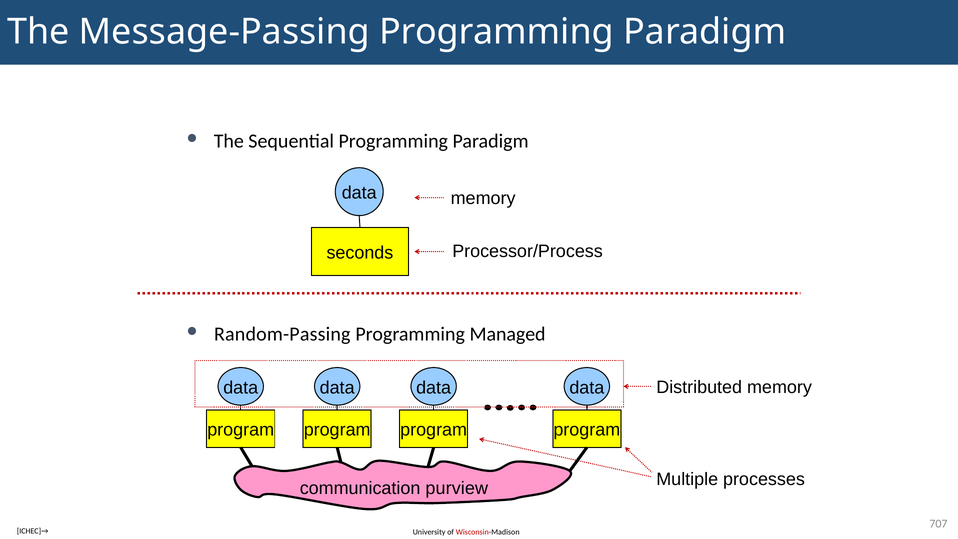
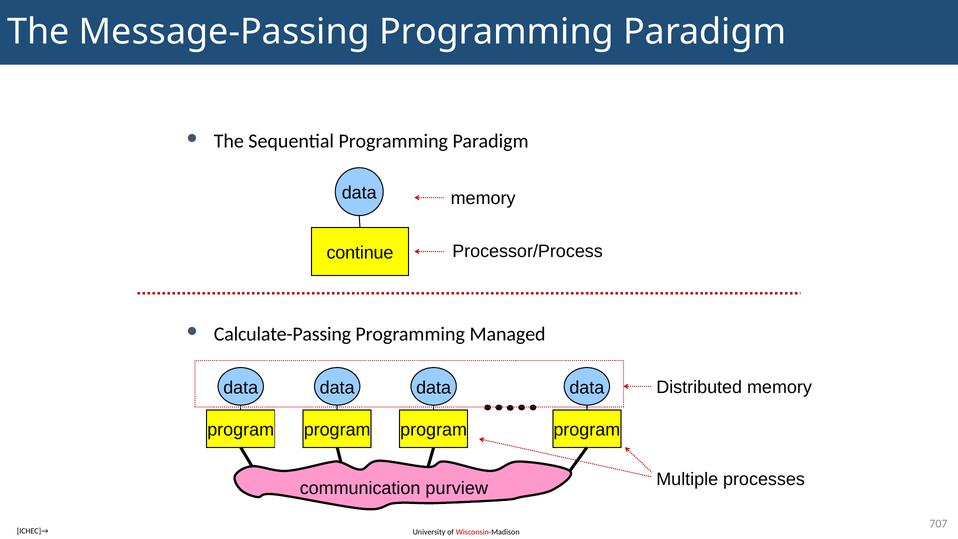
seconds: seconds -> continue
Random-Passing: Random-Passing -> Calculate-Passing
